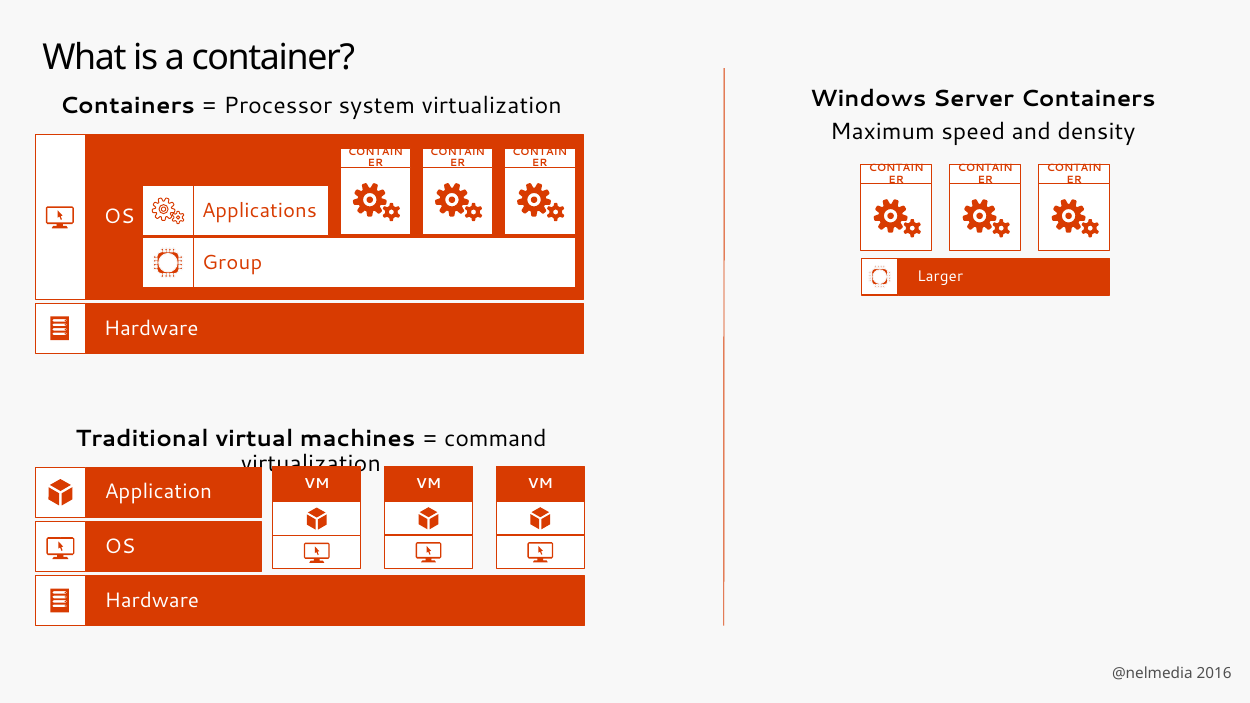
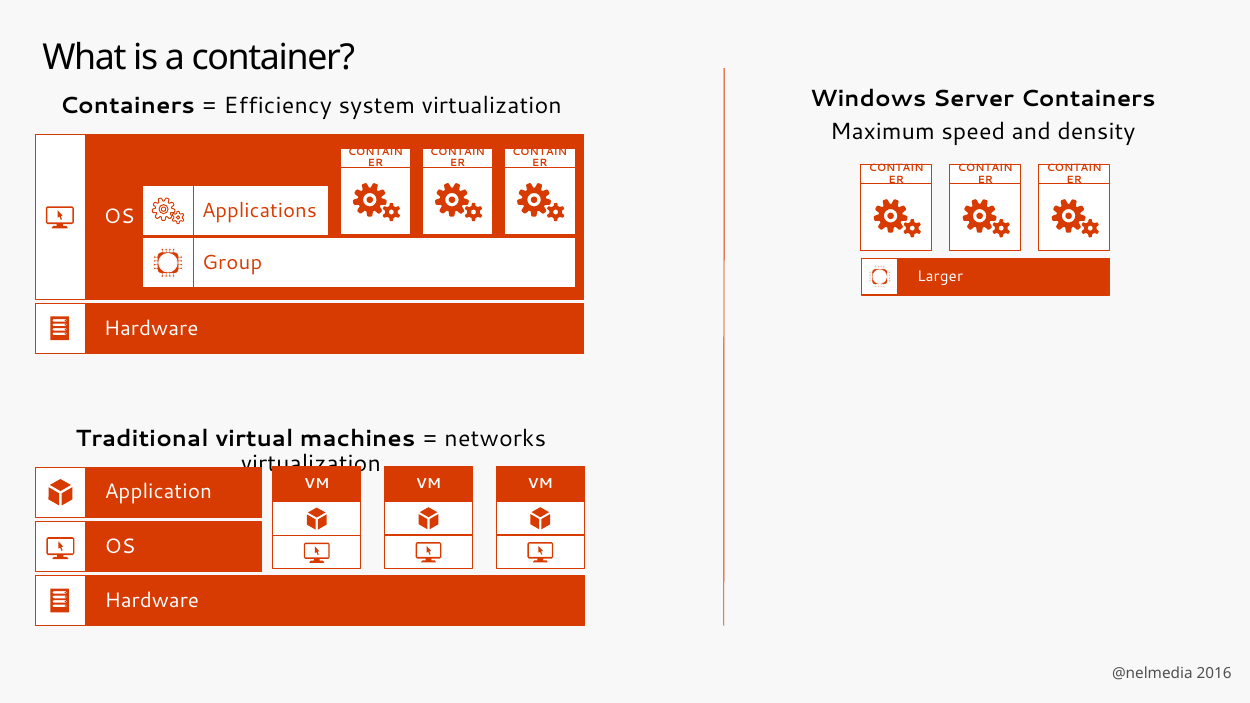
Processor: Processor -> Efficiency
command: command -> networks
